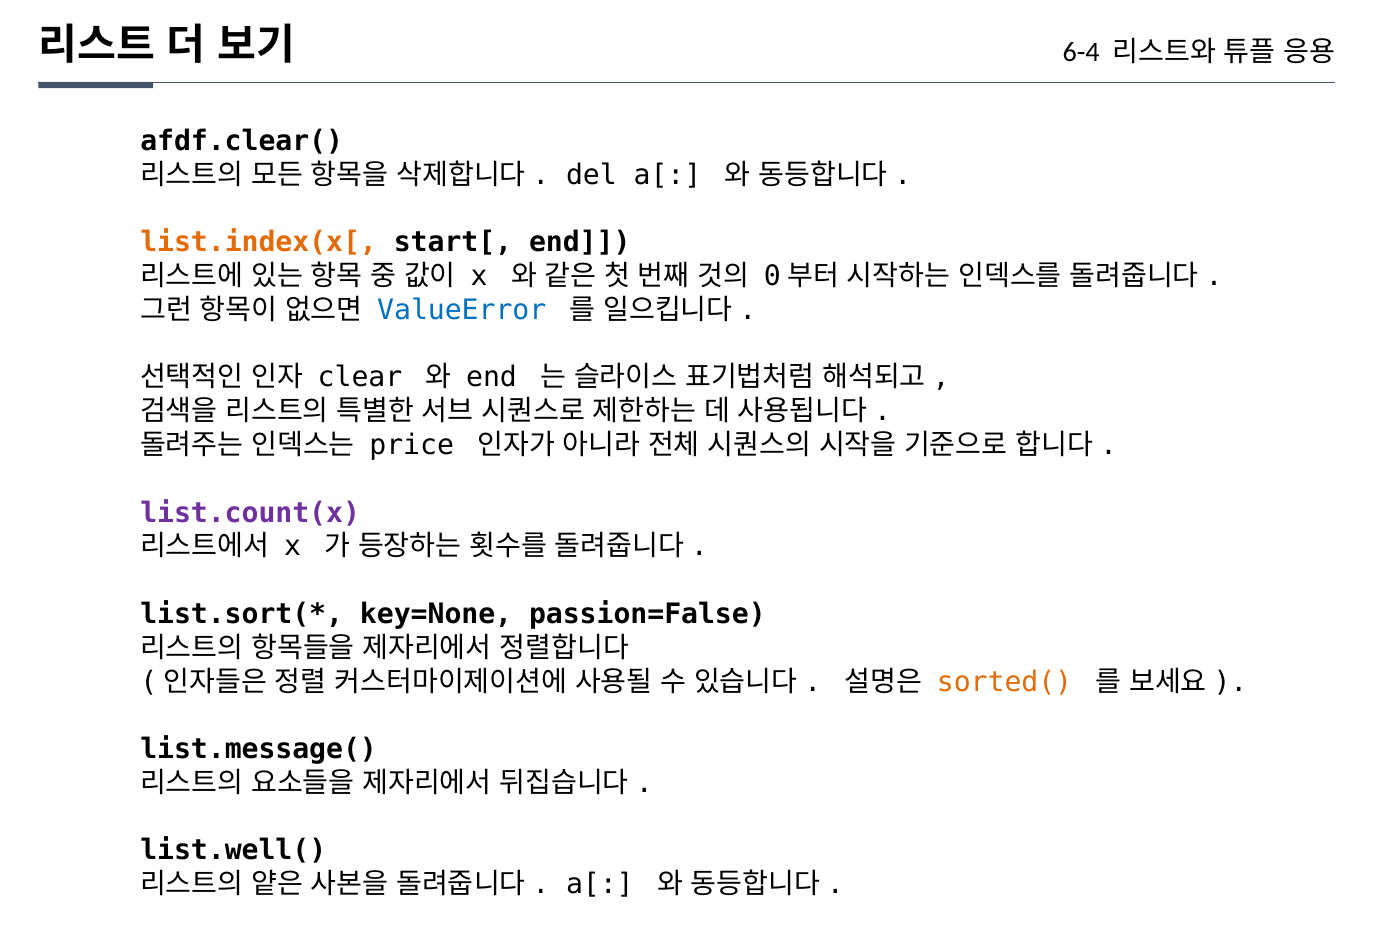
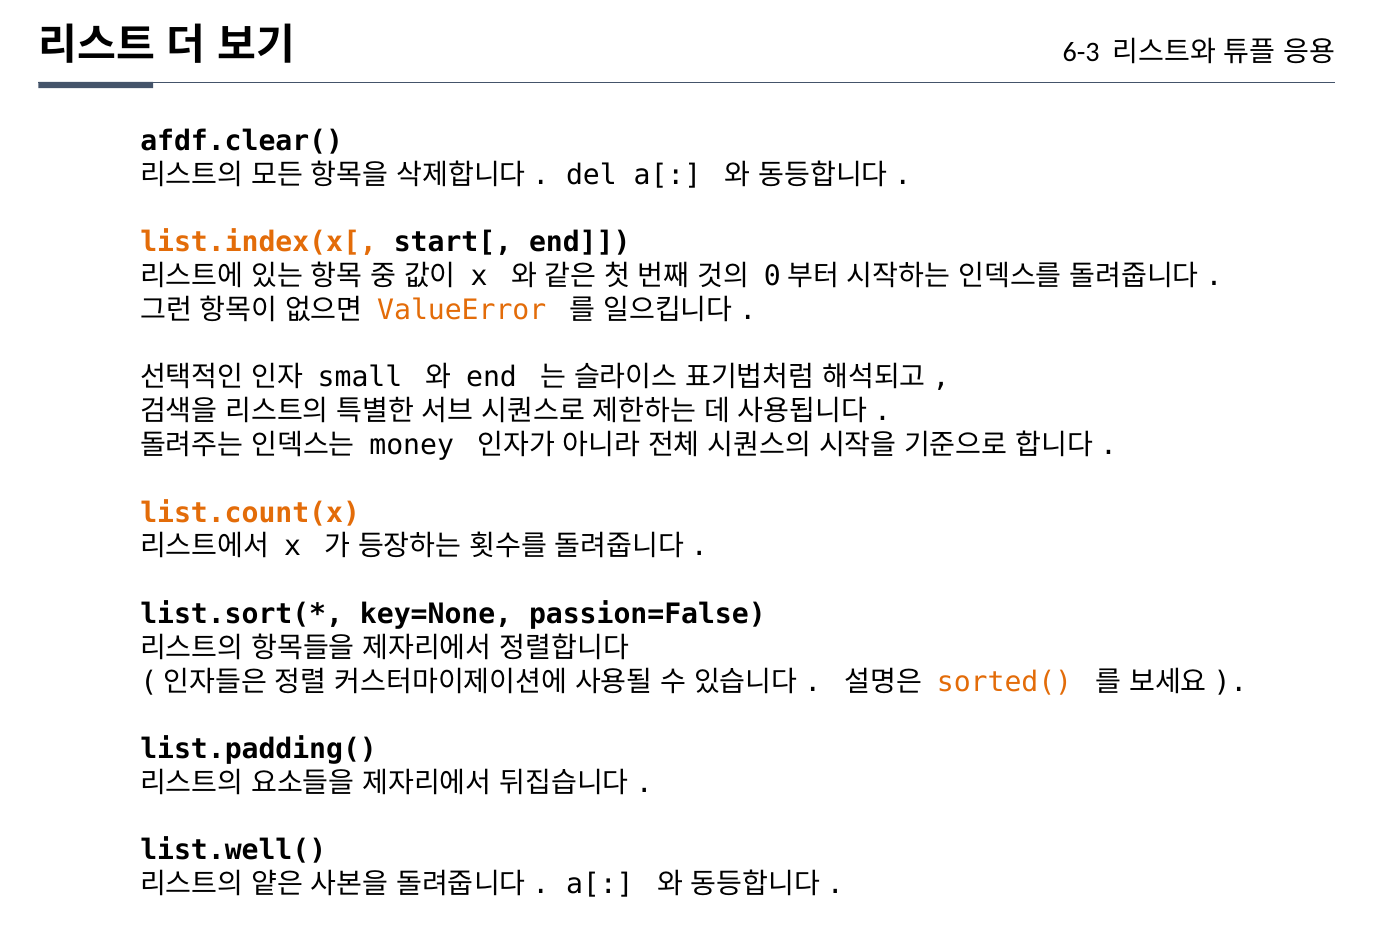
6-4: 6-4 -> 6-3
ValueError colour: blue -> orange
clear: clear -> small
price: price -> money
list.count(x colour: purple -> orange
list.message(: list.message( -> list.padding(
